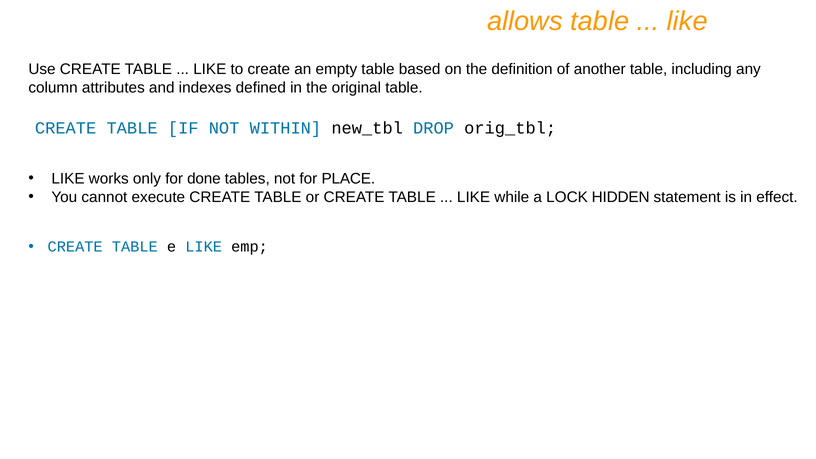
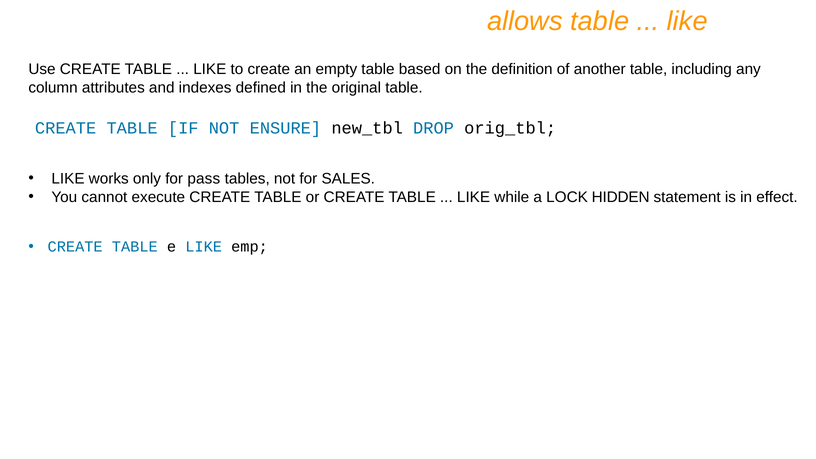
WITHIN: WITHIN -> ENSURE
done: done -> pass
PLACE: PLACE -> SALES
